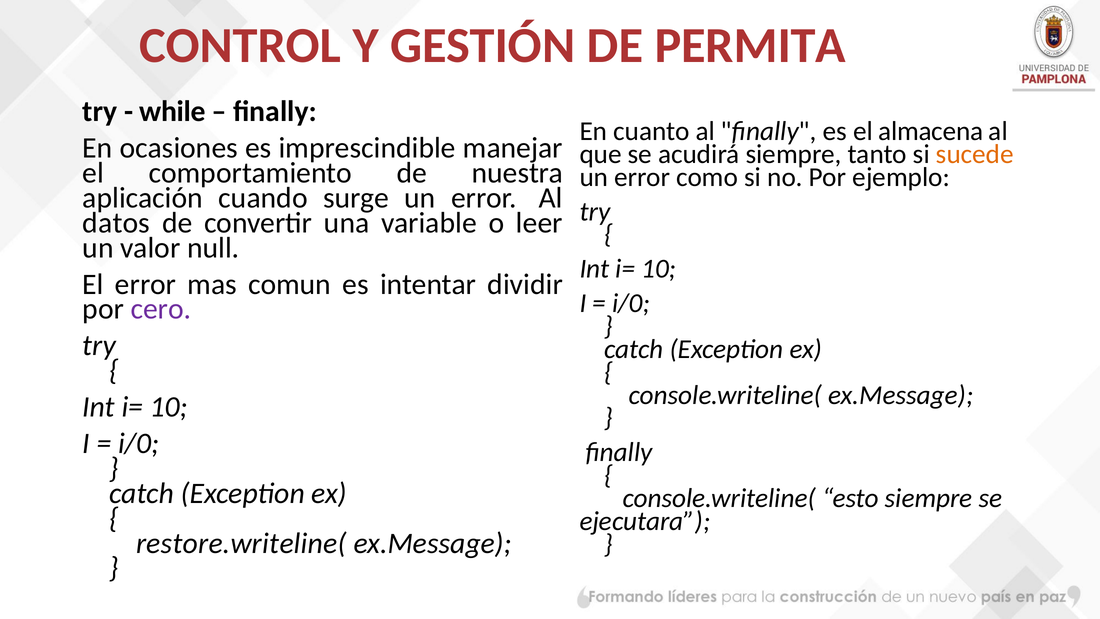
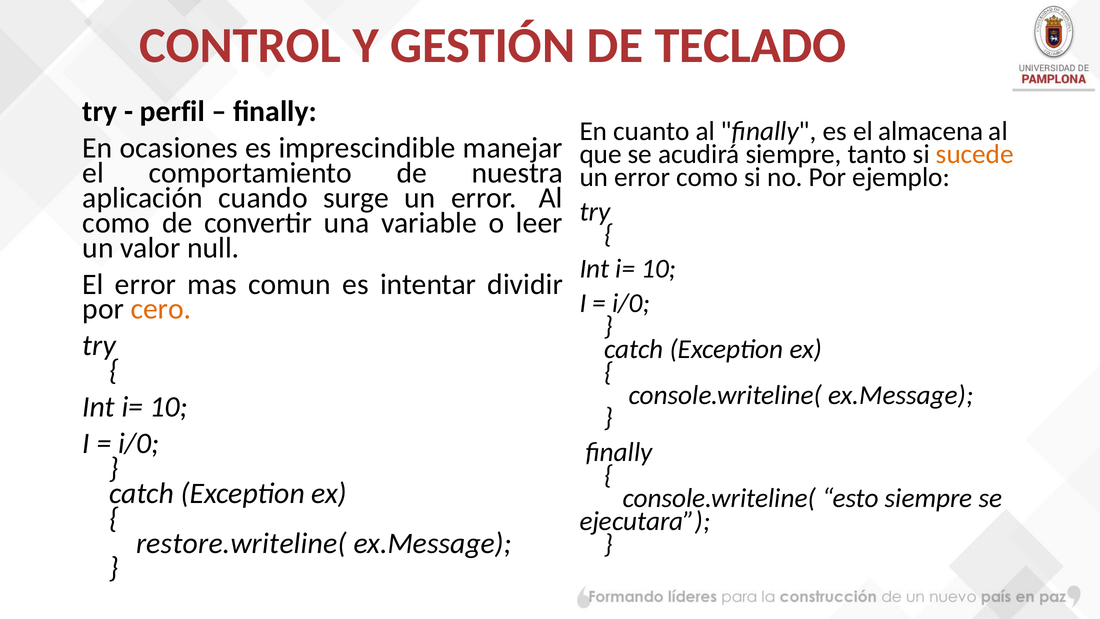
PERMITA: PERMITA -> TECLADO
while: while -> perfil
datos at (116, 223): datos -> como
cero colour: purple -> orange
